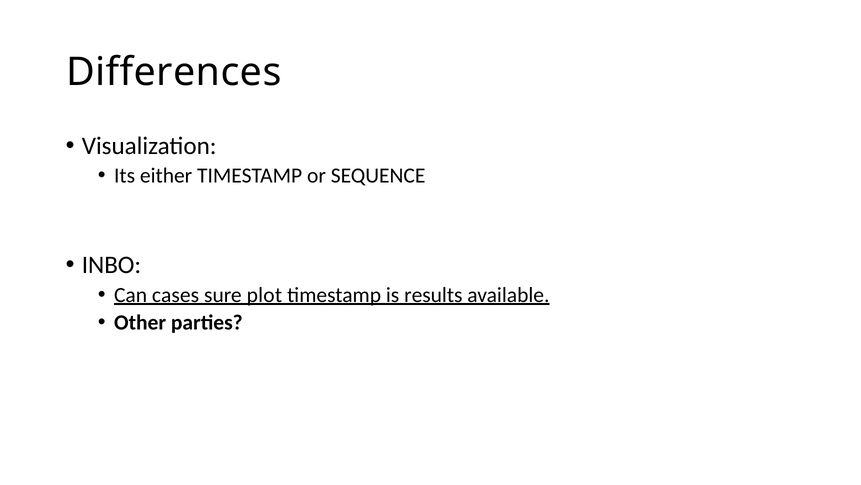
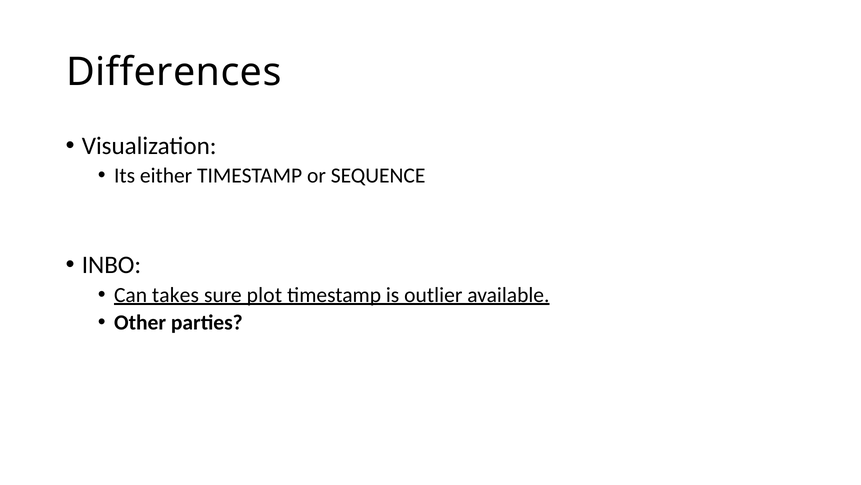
cases: cases -> takes
results: results -> outlier
